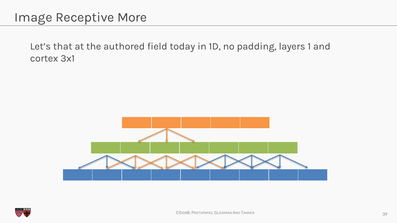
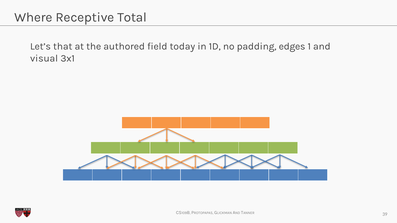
Image: Image -> Where
More: More -> Total
layers: layers -> edges
cortex: cortex -> visual
